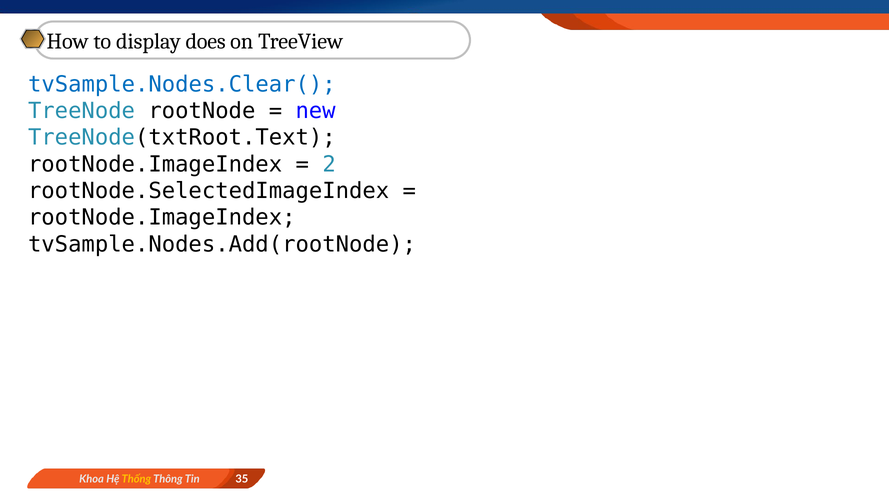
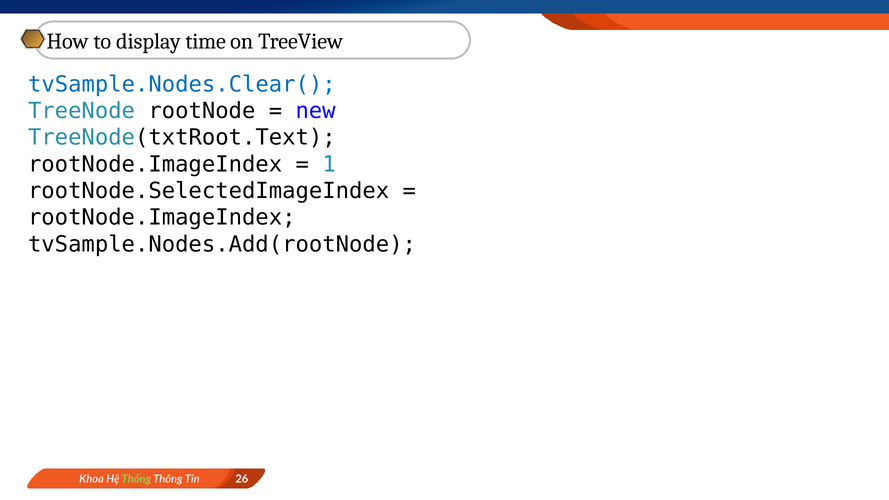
does: does -> time
2: 2 -> 1
Thống colour: yellow -> light green
35: 35 -> 26
